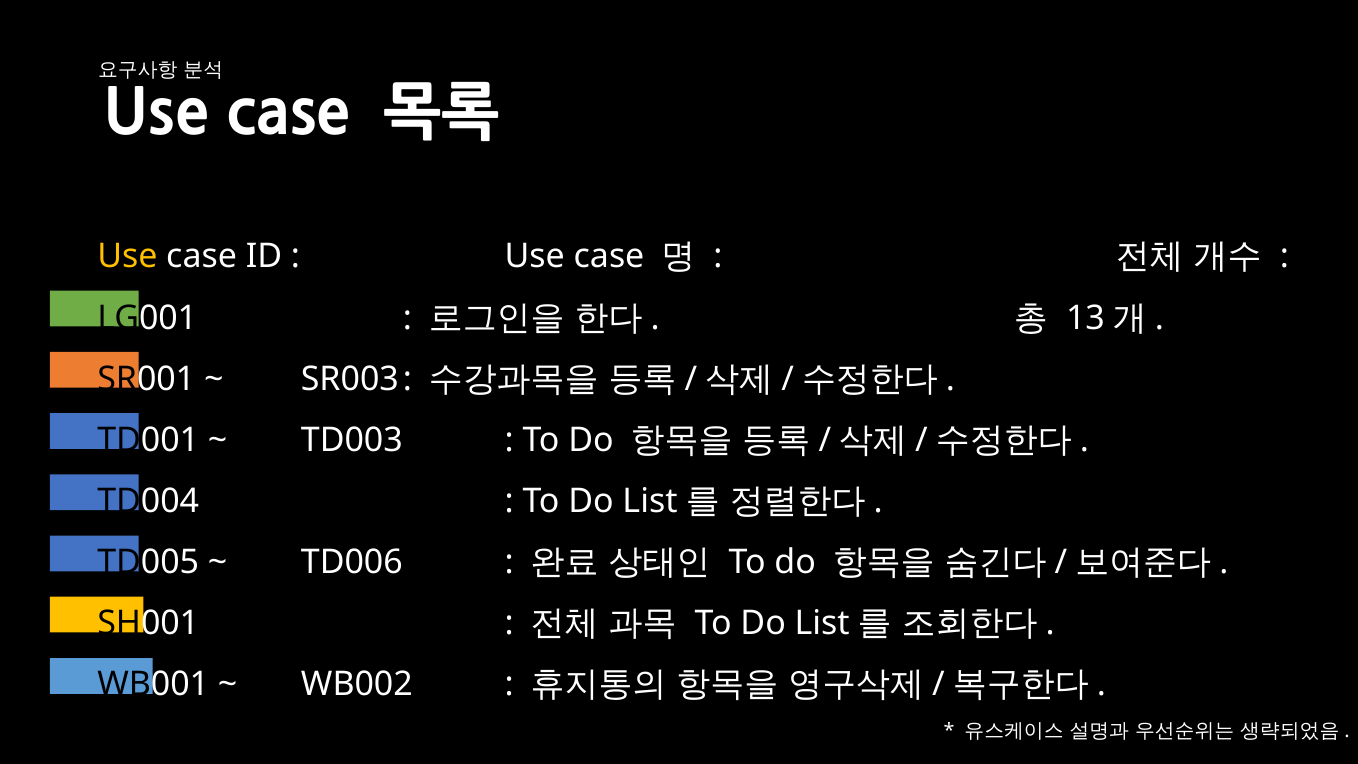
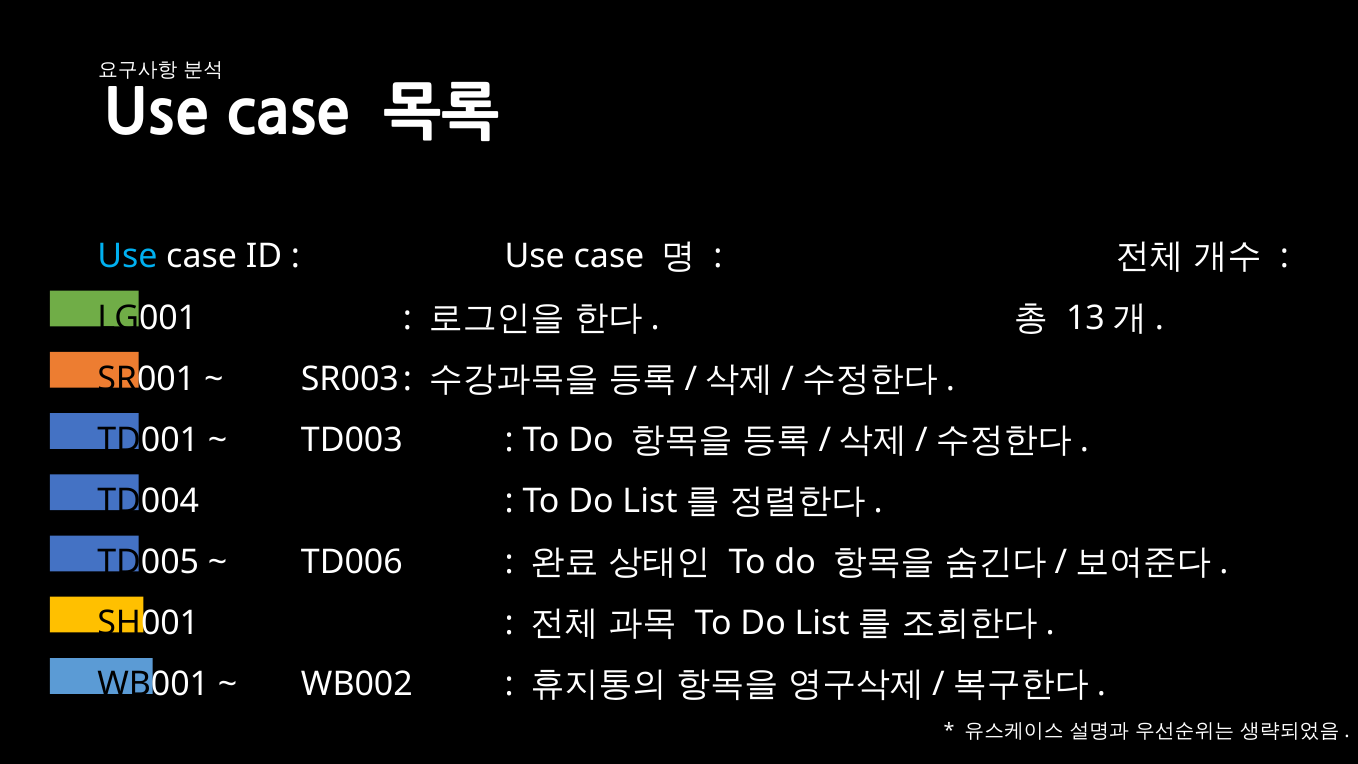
Use at (127, 257) colour: yellow -> light blue
